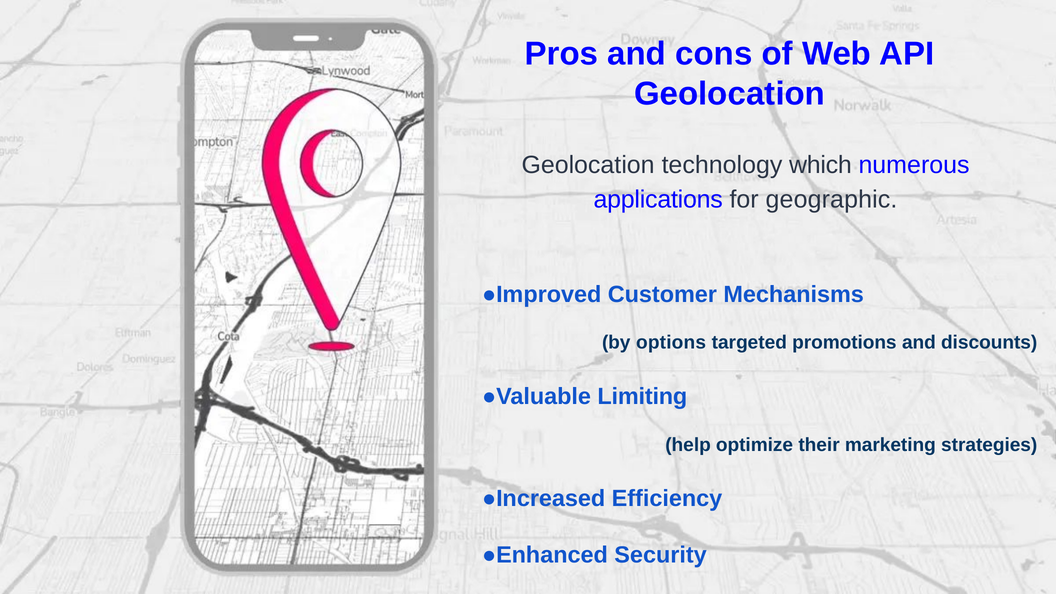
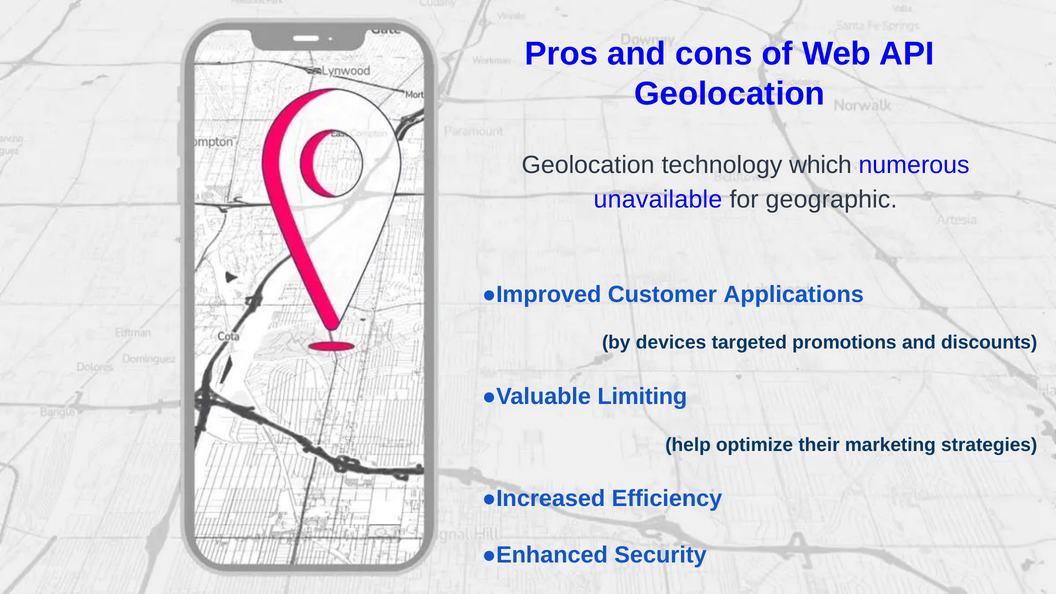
applications: applications -> unavailable
Mechanisms: Mechanisms -> Applications
options: options -> devices
